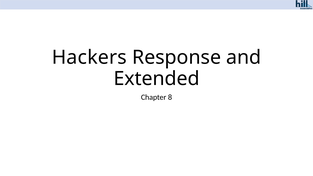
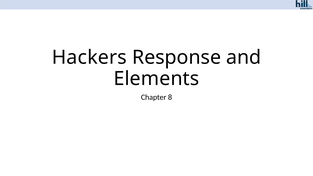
Extended: Extended -> Elements
